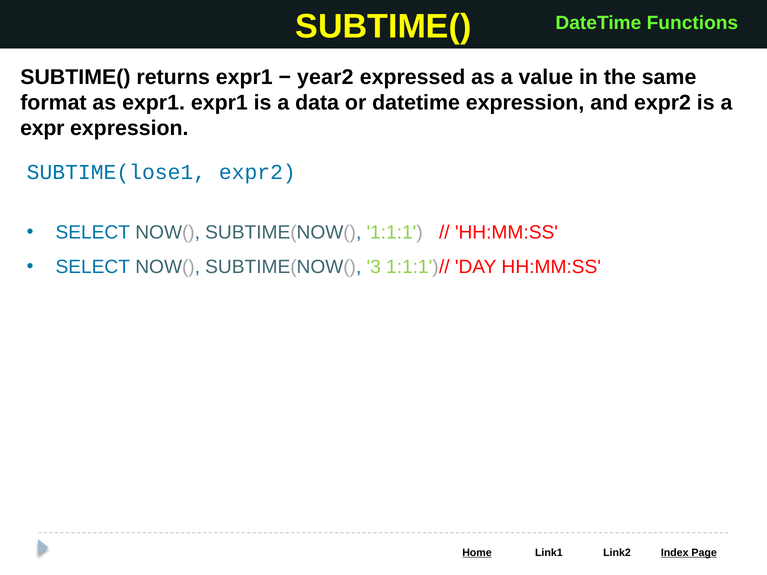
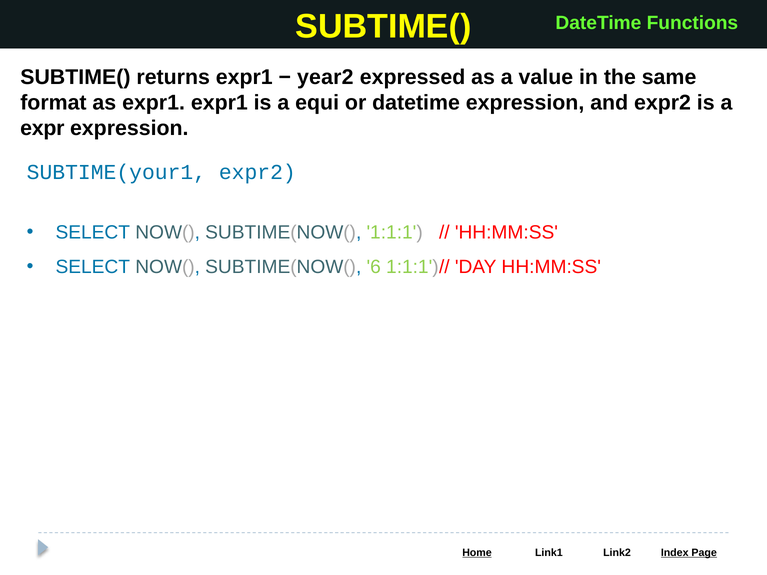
data: data -> equi
SUBTIME(lose1: SUBTIME(lose1 -> SUBTIME(your1
3: 3 -> 6
